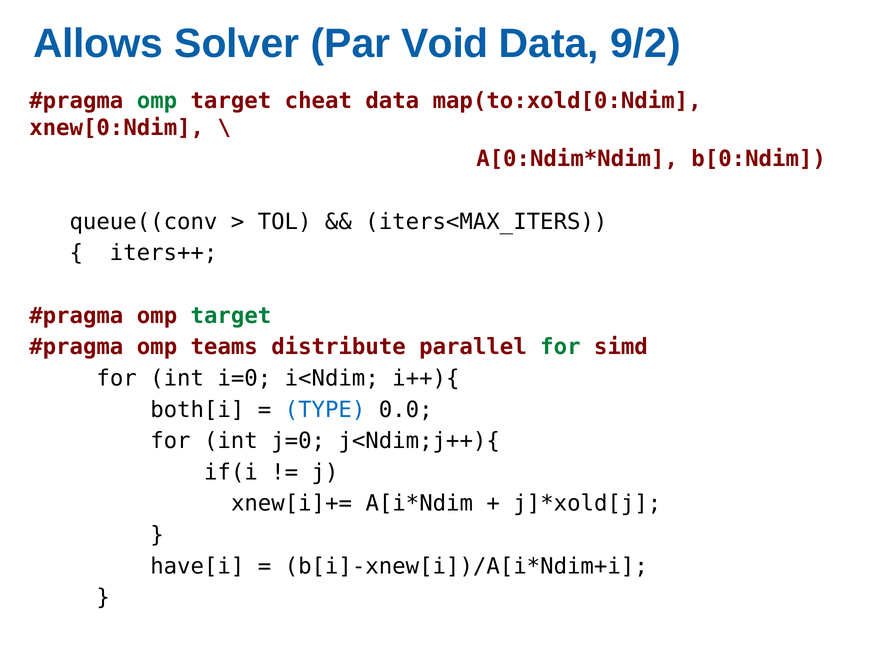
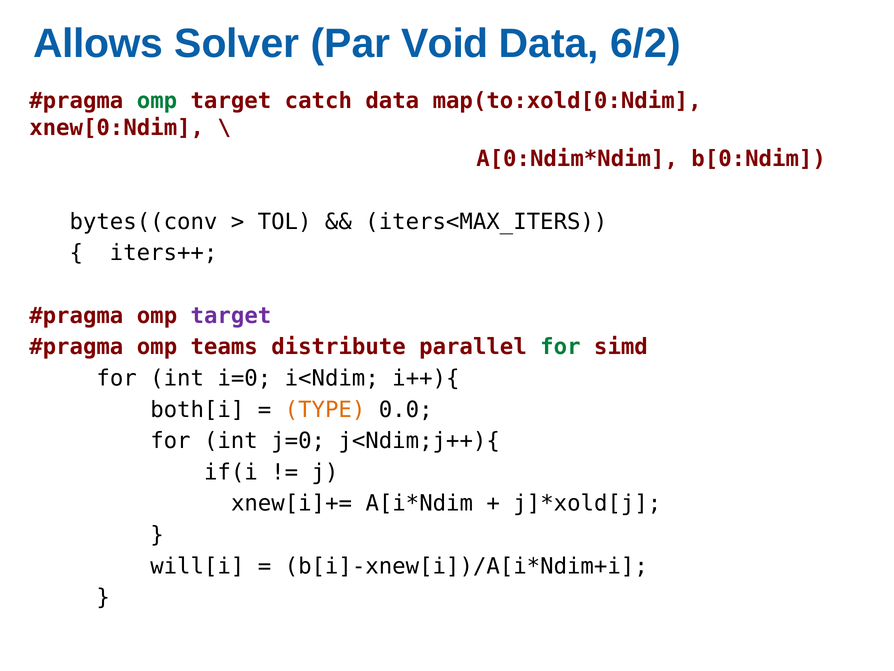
9/2: 9/2 -> 6/2
cheat: cheat -> catch
queue((conv: queue((conv -> bytes((conv
target at (231, 315) colour: green -> purple
TYPE colour: blue -> orange
have[i: have[i -> will[i
